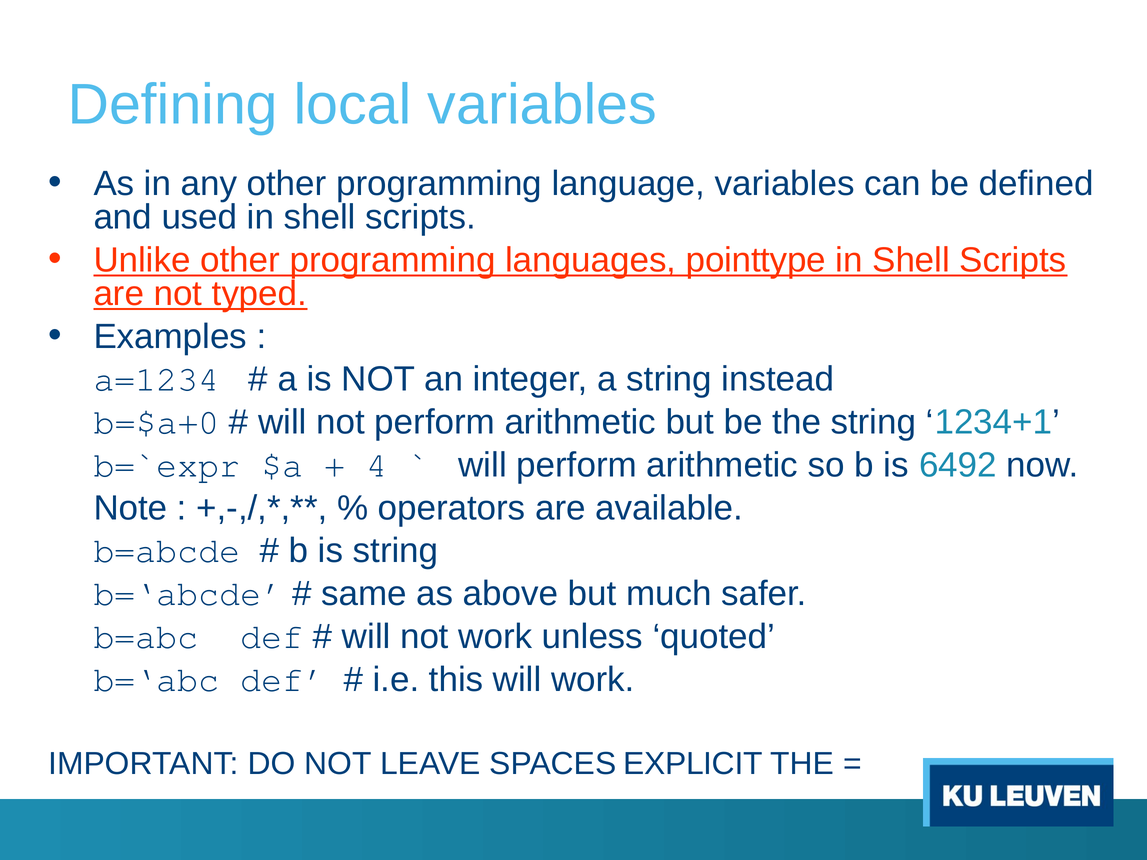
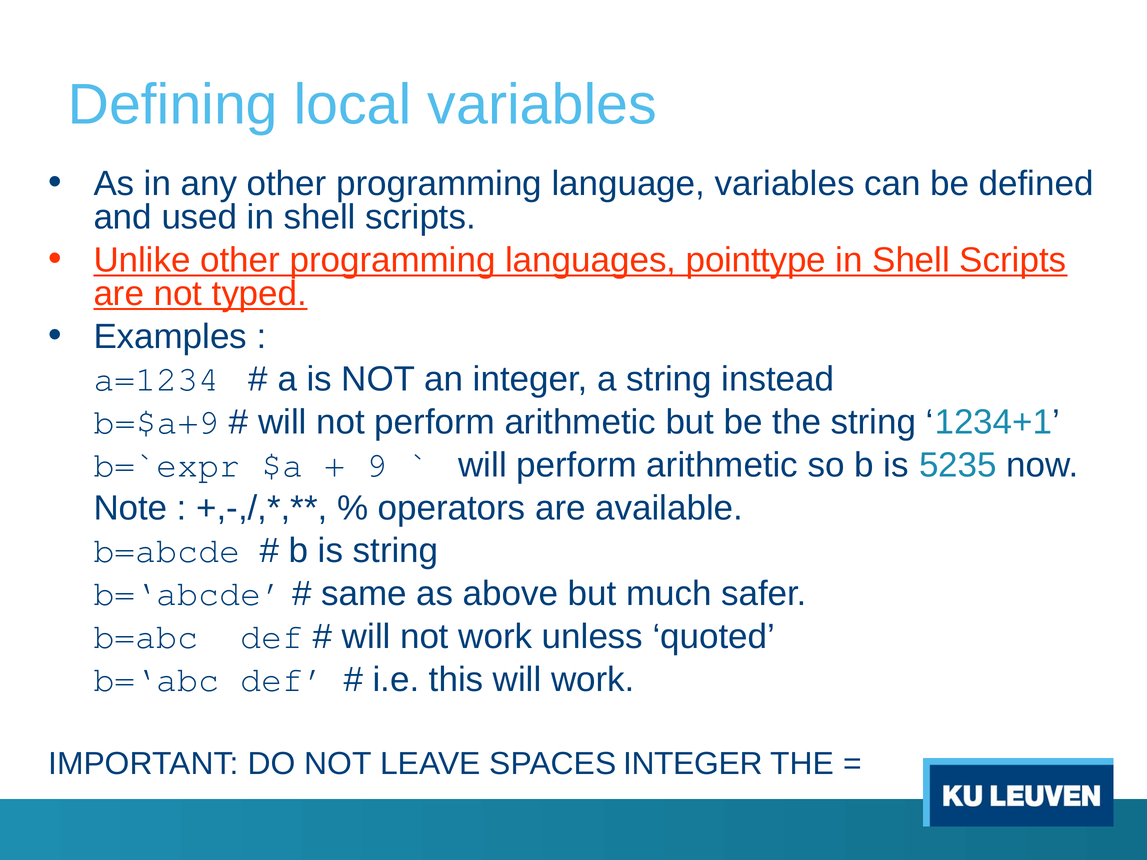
b=$a+0: b=$a+0 -> b=$a+9
4: 4 -> 9
6492: 6492 -> 5235
SPACES EXPLICIT: EXPLICIT -> INTEGER
